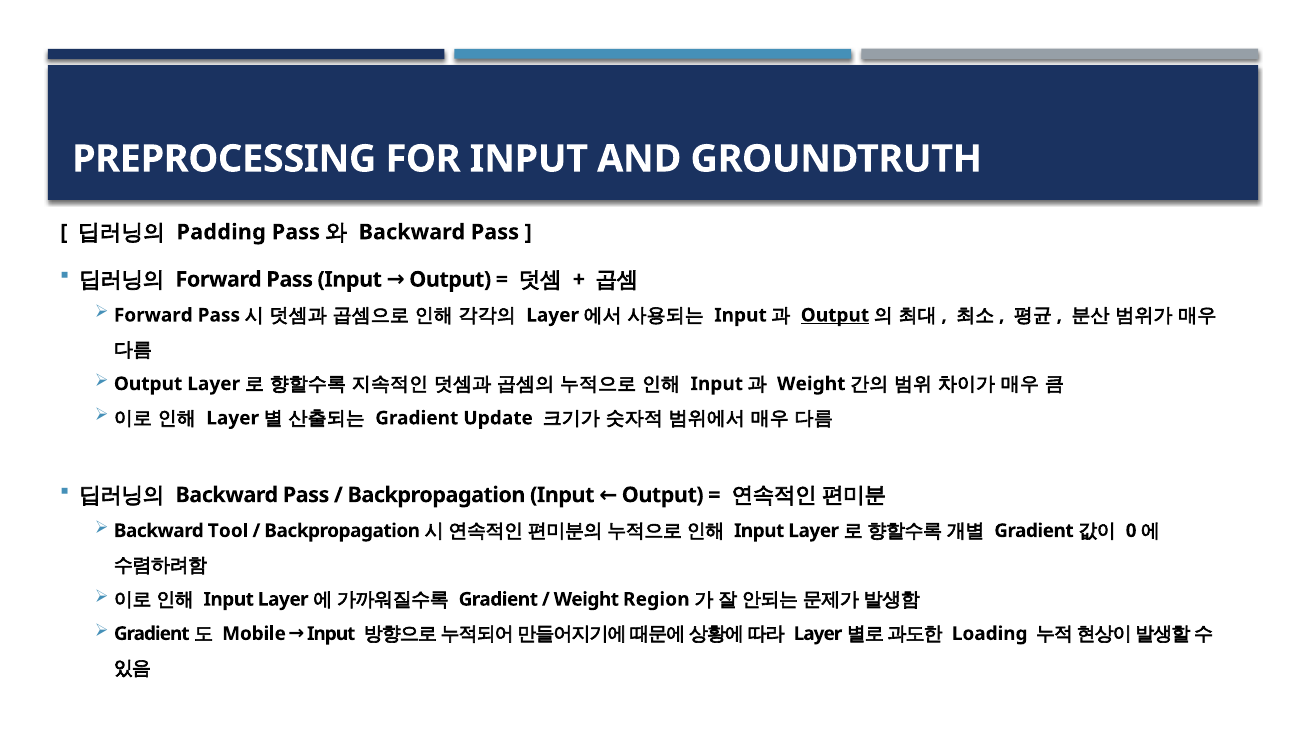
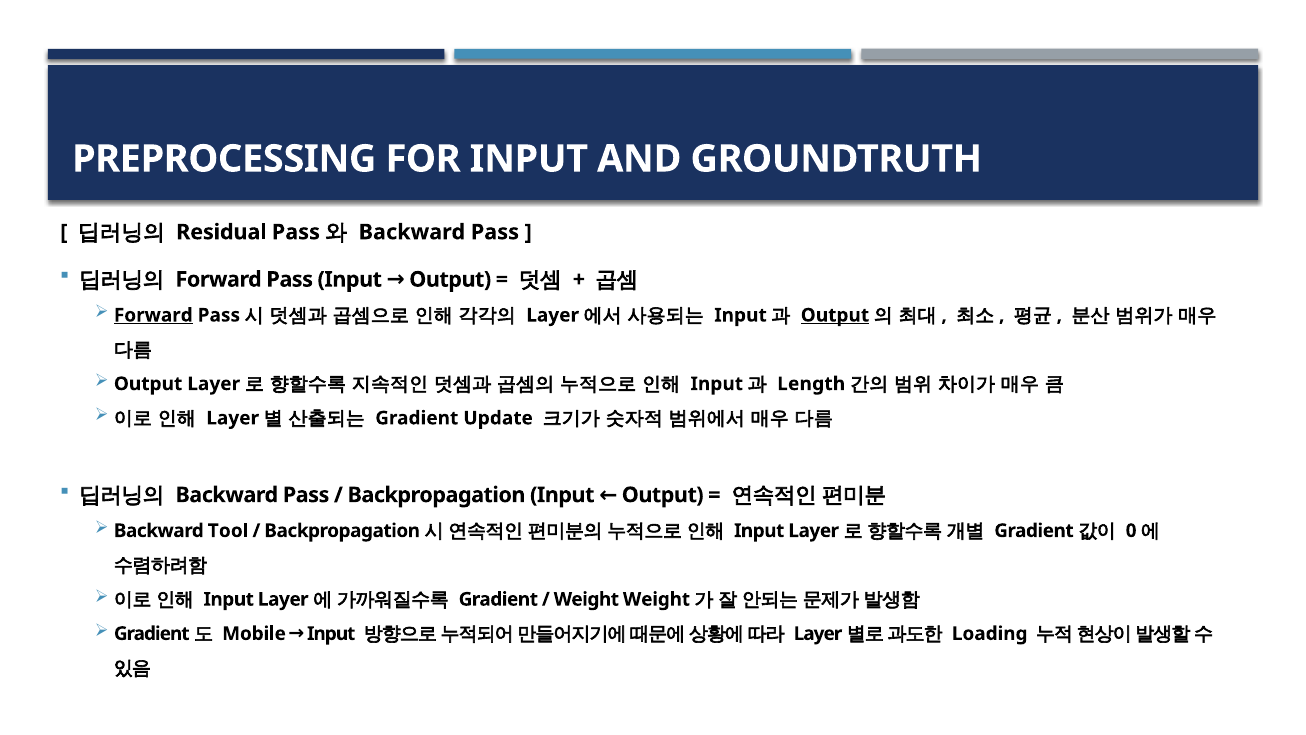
Padding: Padding -> Residual
Forward at (153, 315) underline: none -> present
Weight at (811, 384): Weight -> Length
Weight Region: Region -> Weight
